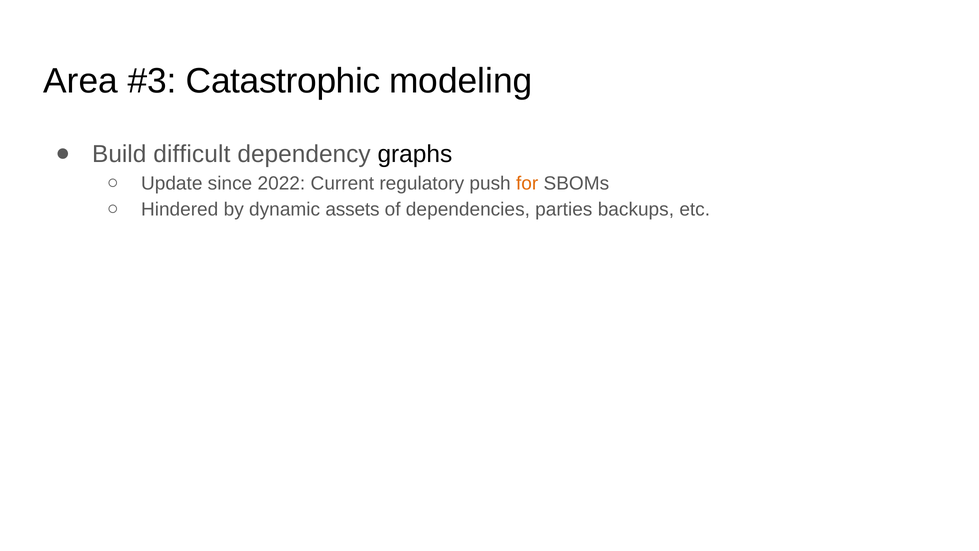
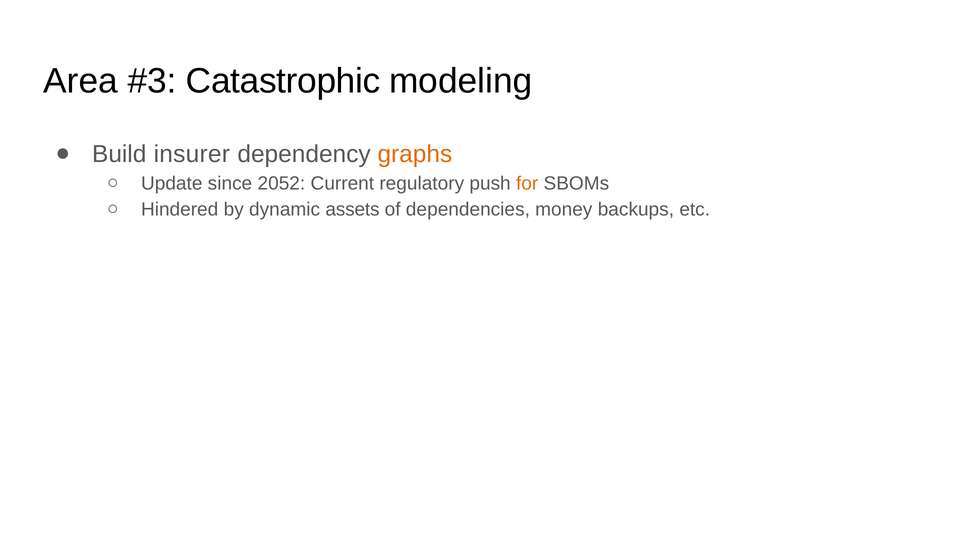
difficult: difficult -> insurer
graphs colour: black -> orange
2022: 2022 -> 2052
parties: parties -> money
